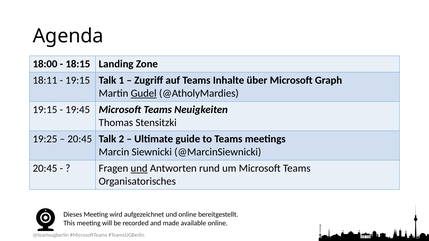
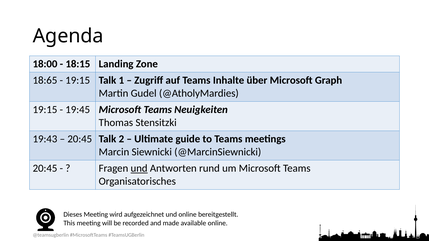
18:11: 18:11 -> 18:65
Gudel underline: present -> none
19:25: 19:25 -> 19:43
